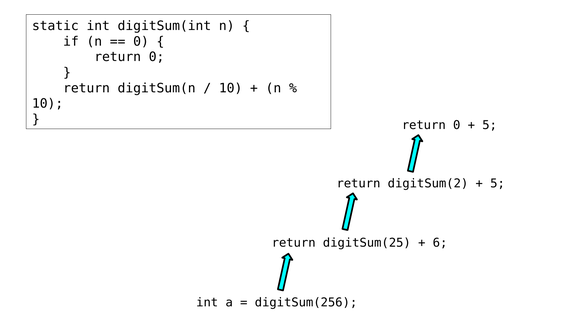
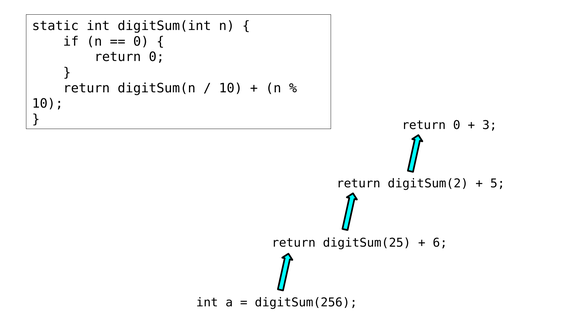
5 at (490, 125): 5 -> 3
